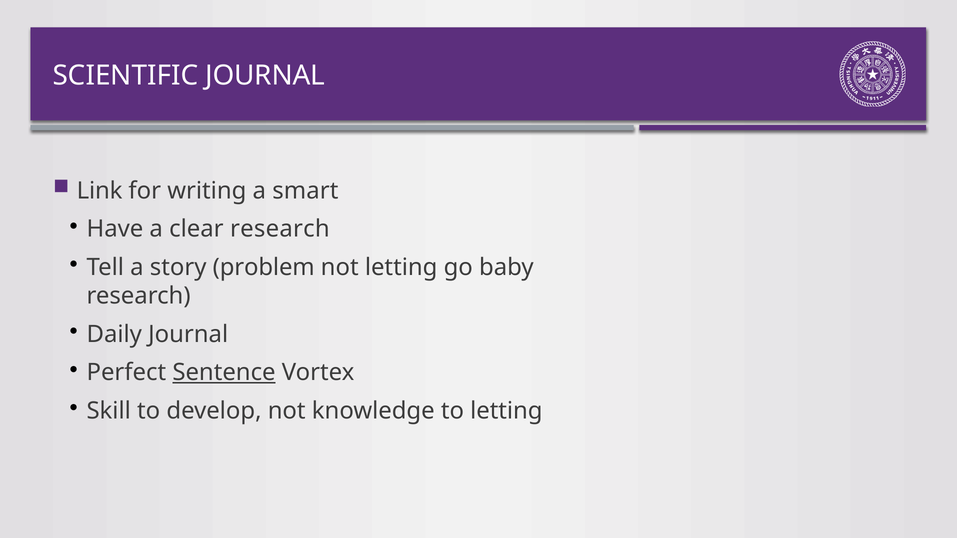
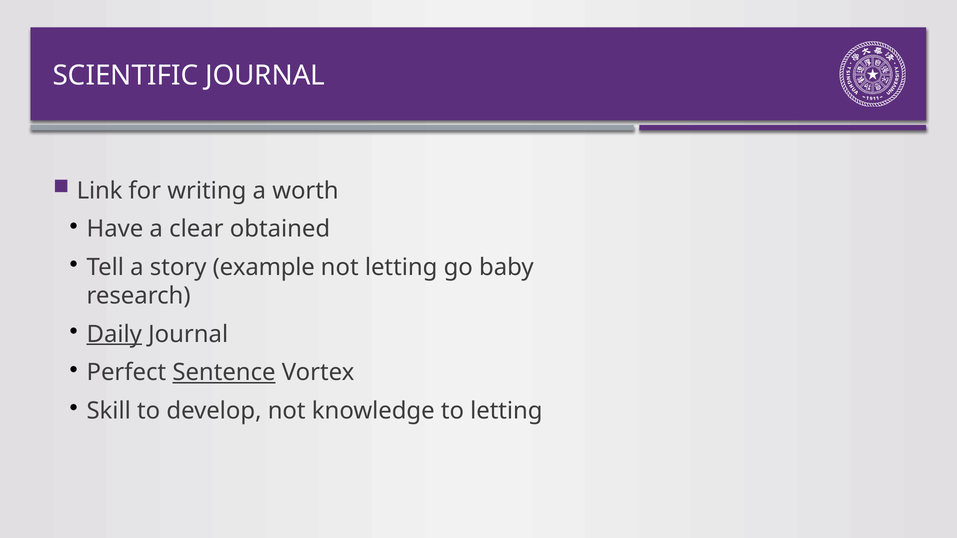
smart: smart -> worth
clear research: research -> obtained
problem: problem -> example
Daily underline: none -> present
